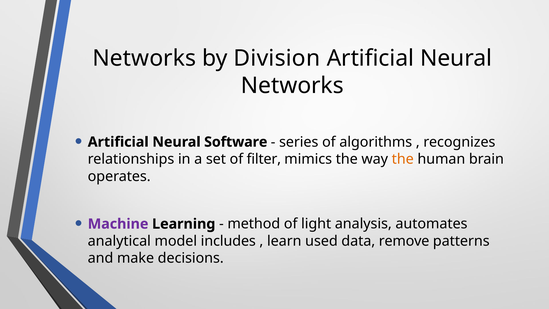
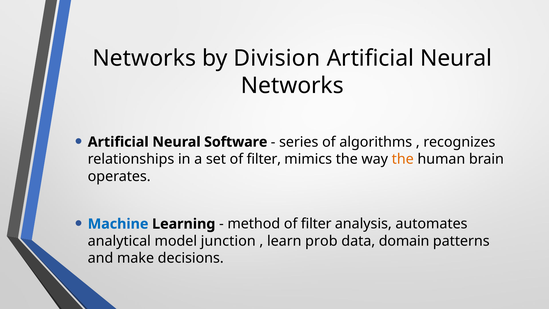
Machine colour: purple -> blue
method of light: light -> filter
includes: includes -> junction
used: used -> prob
remove: remove -> domain
